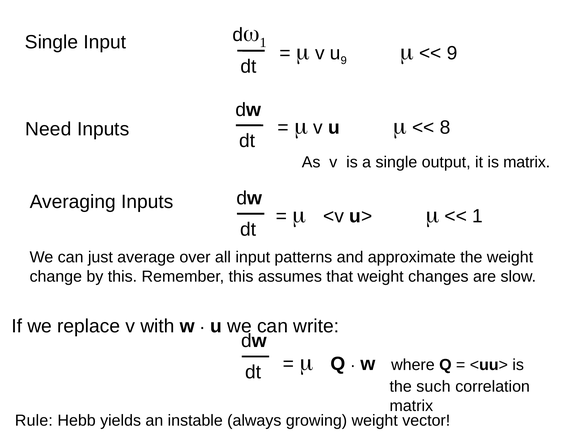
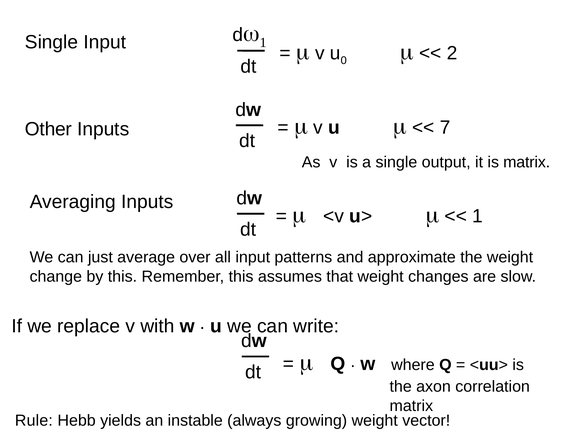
u 9: 9 -> 0
9 at (452, 53): 9 -> 2
8: 8 -> 7
Need: Need -> Other
such: such -> axon
